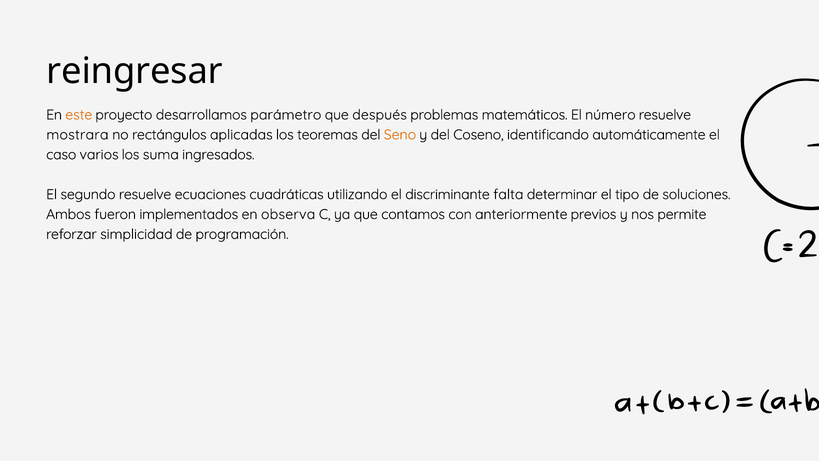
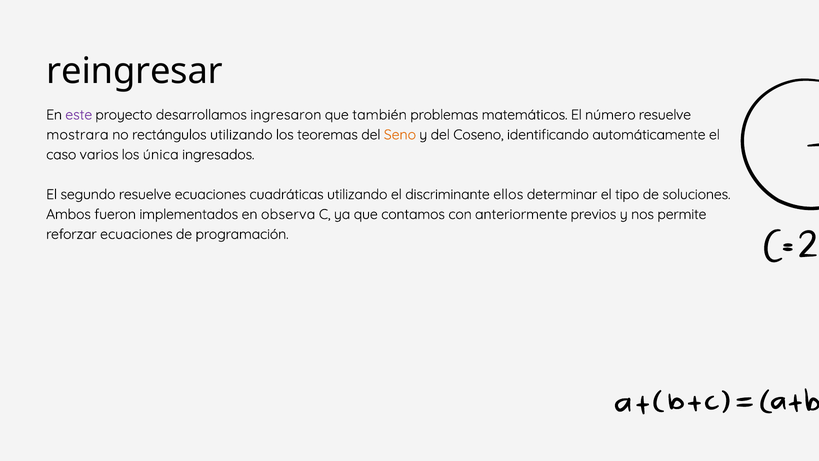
este colour: orange -> purple
parámetro: parámetro -> ingresaron
después: después -> también
rectángulos aplicadas: aplicadas -> utilizando
suma: suma -> única
falta: falta -> ellos
reforzar simplicidad: simplicidad -> ecuaciones
